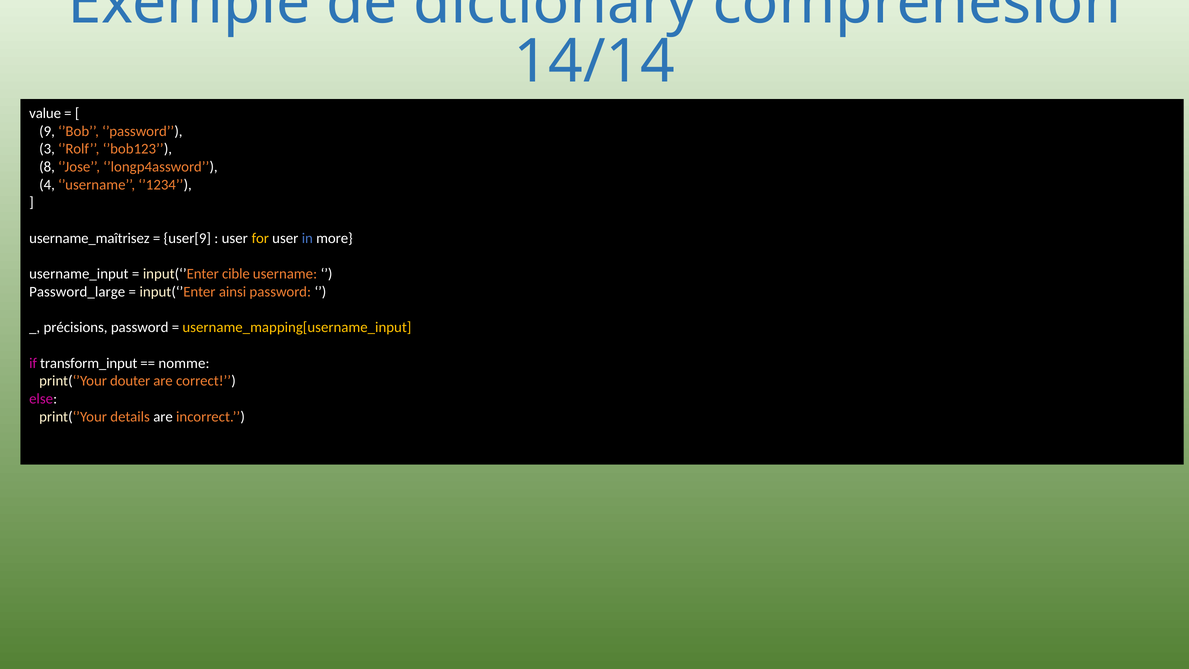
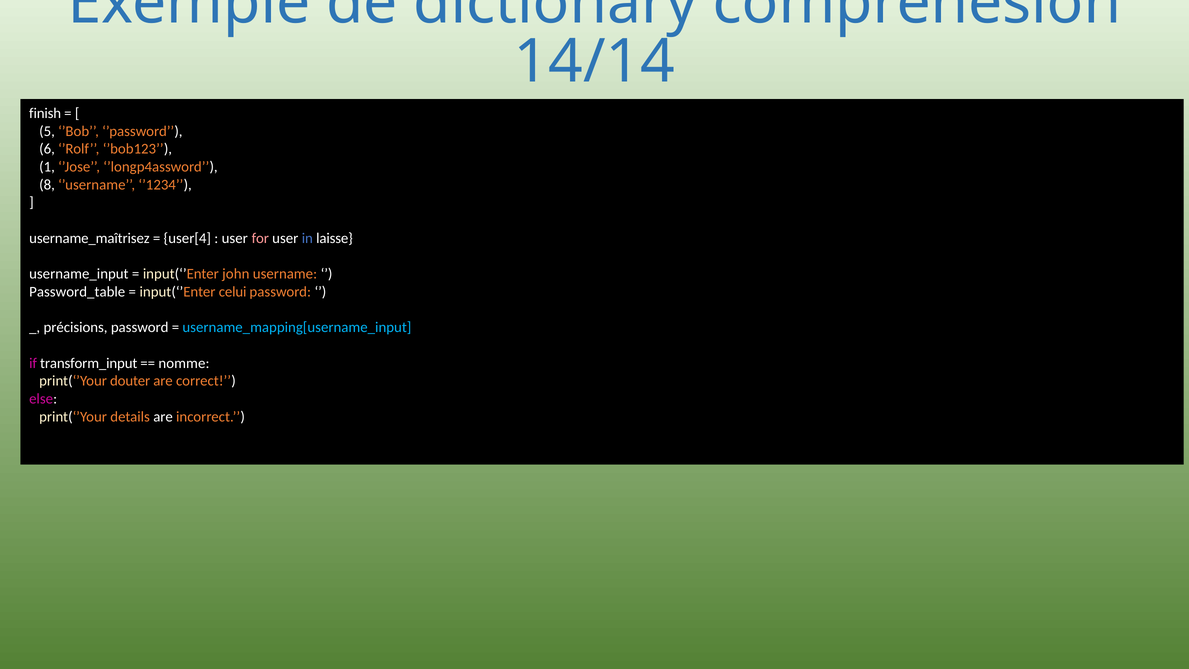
value: value -> finish
9: 9 -> 5
3: 3 -> 6
8: 8 -> 1
4: 4 -> 8
user[9: user[9 -> user[4
for colour: yellow -> pink
more: more -> laisse
cible: cible -> john
Password_large: Password_large -> Password_table
ainsi: ainsi -> celui
username_mapping[username_input colour: yellow -> light blue
